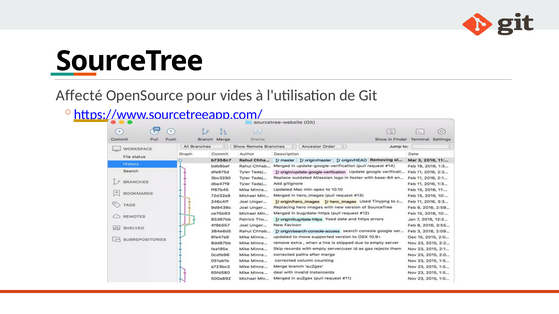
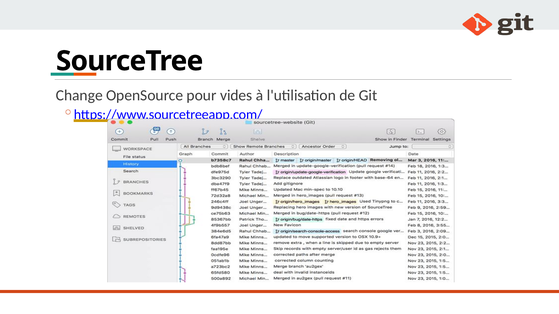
Affecté: Affecté -> Change
